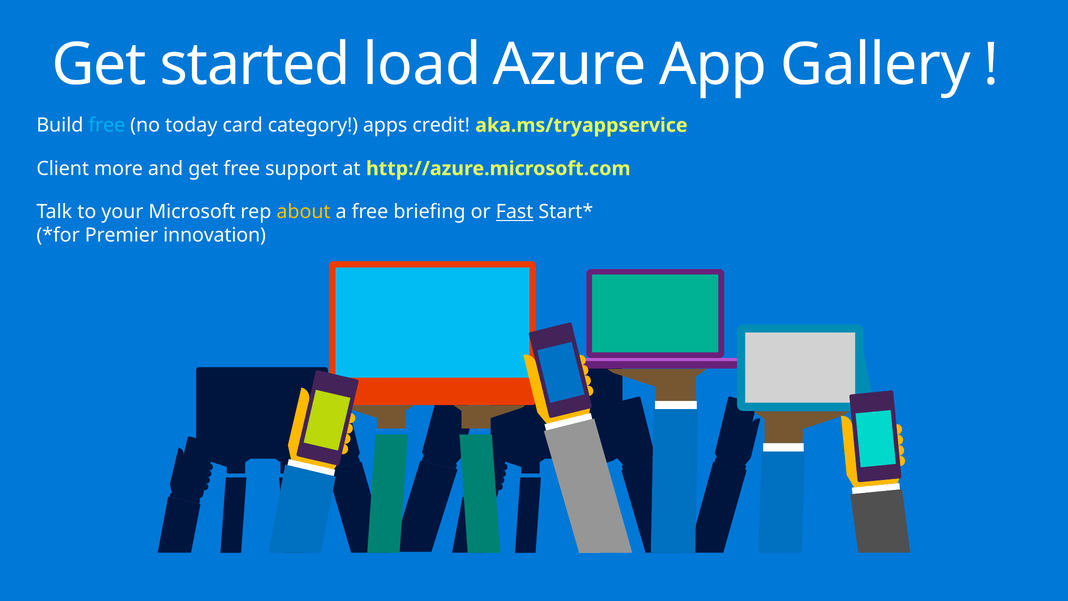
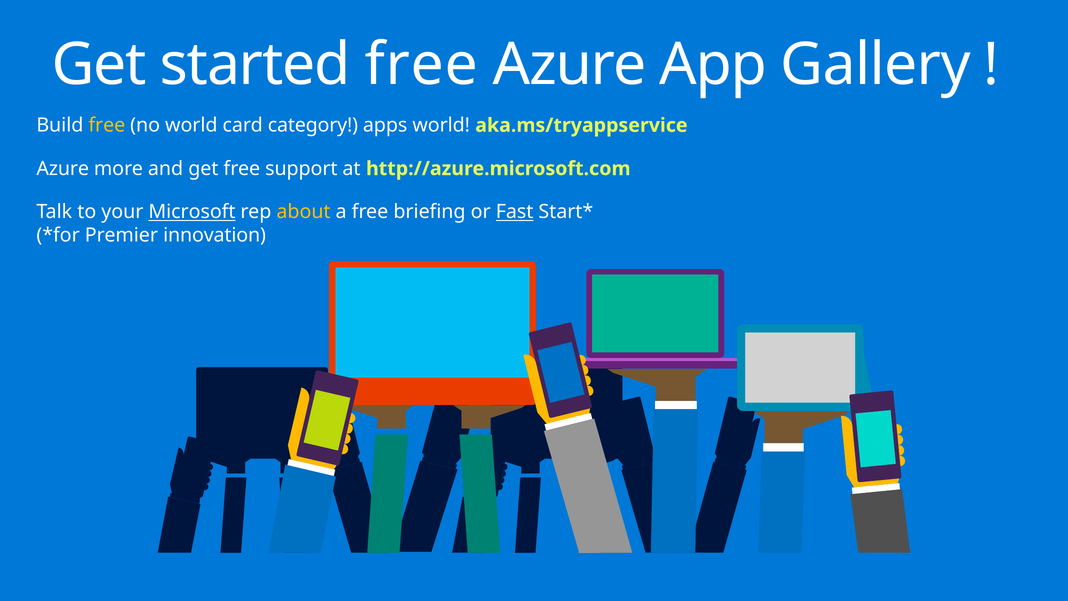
started load: load -> free
free at (107, 125) colour: light blue -> yellow
no today: today -> world
apps credit: credit -> world
Client at (63, 169): Client -> Azure
Microsoft underline: none -> present
